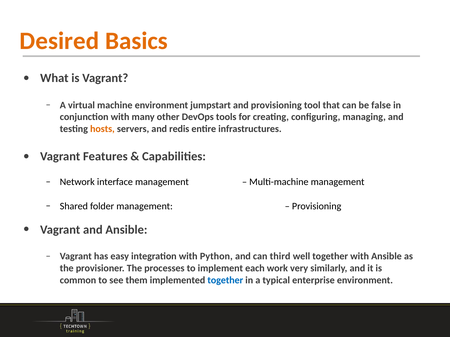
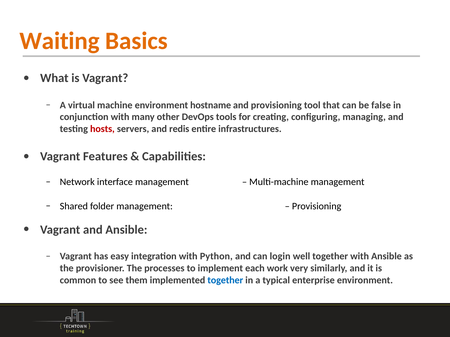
Desired: Desired -> Waiting
jumpstart: jumpstart -> hostname
hosts colour: orange -> red
third: third -> login
